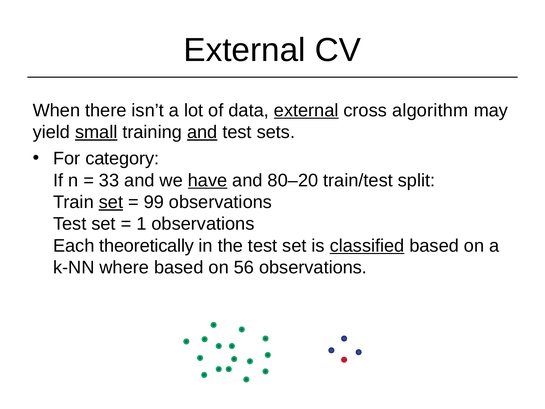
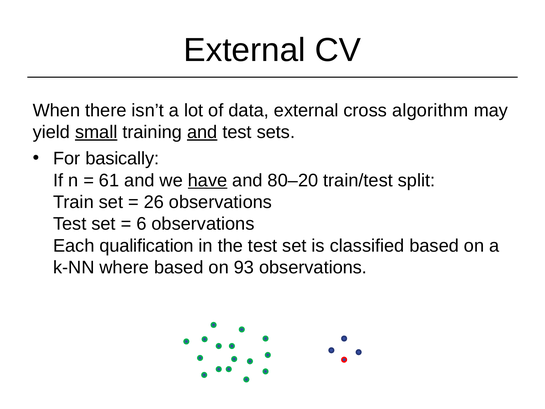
external at (306, 110) underline: present -> none
category: category -> basically
33: 33 -> 61
set at (111, 202) underline: present -> none
99: 99 -> 26
1: 1 -> 6
theoretically: theoretically -> qualification
classified underline: present -> none
56: 56 -> 93
